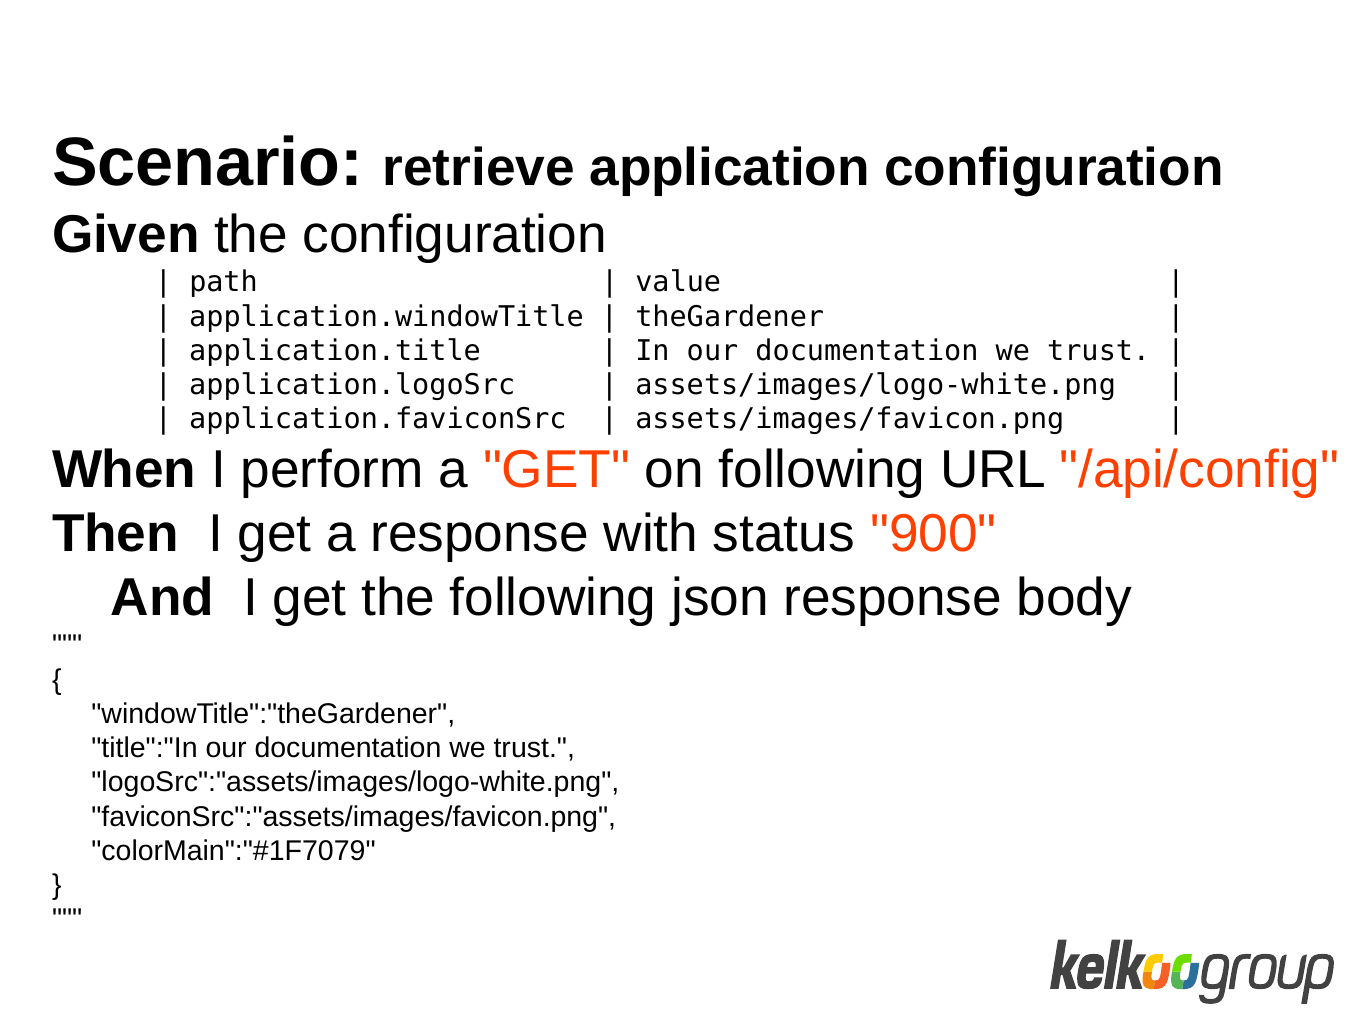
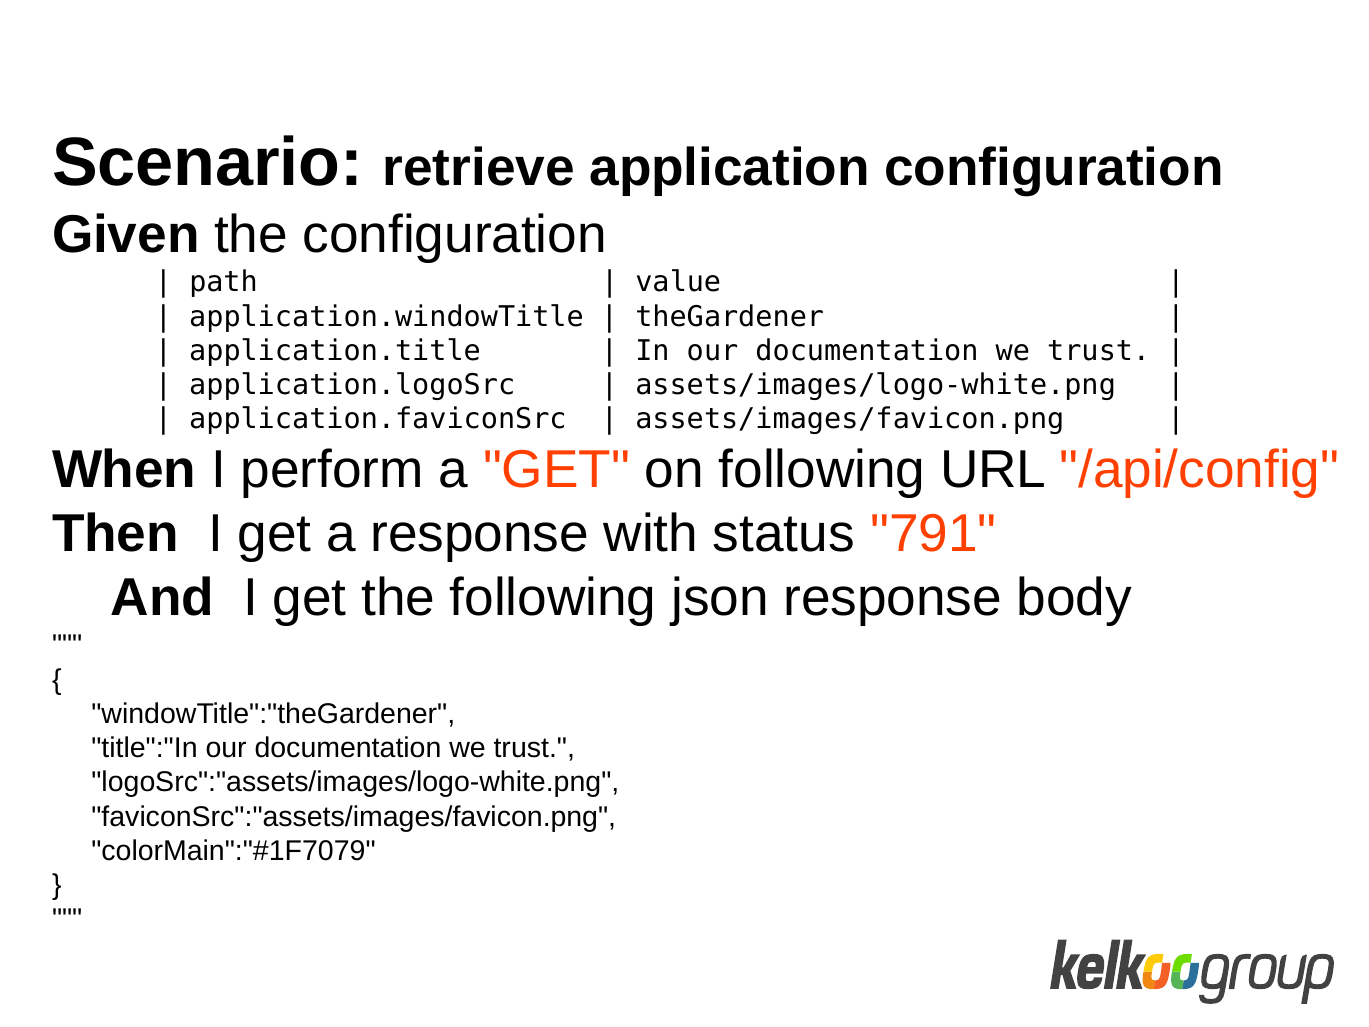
900: 900 -> 791
